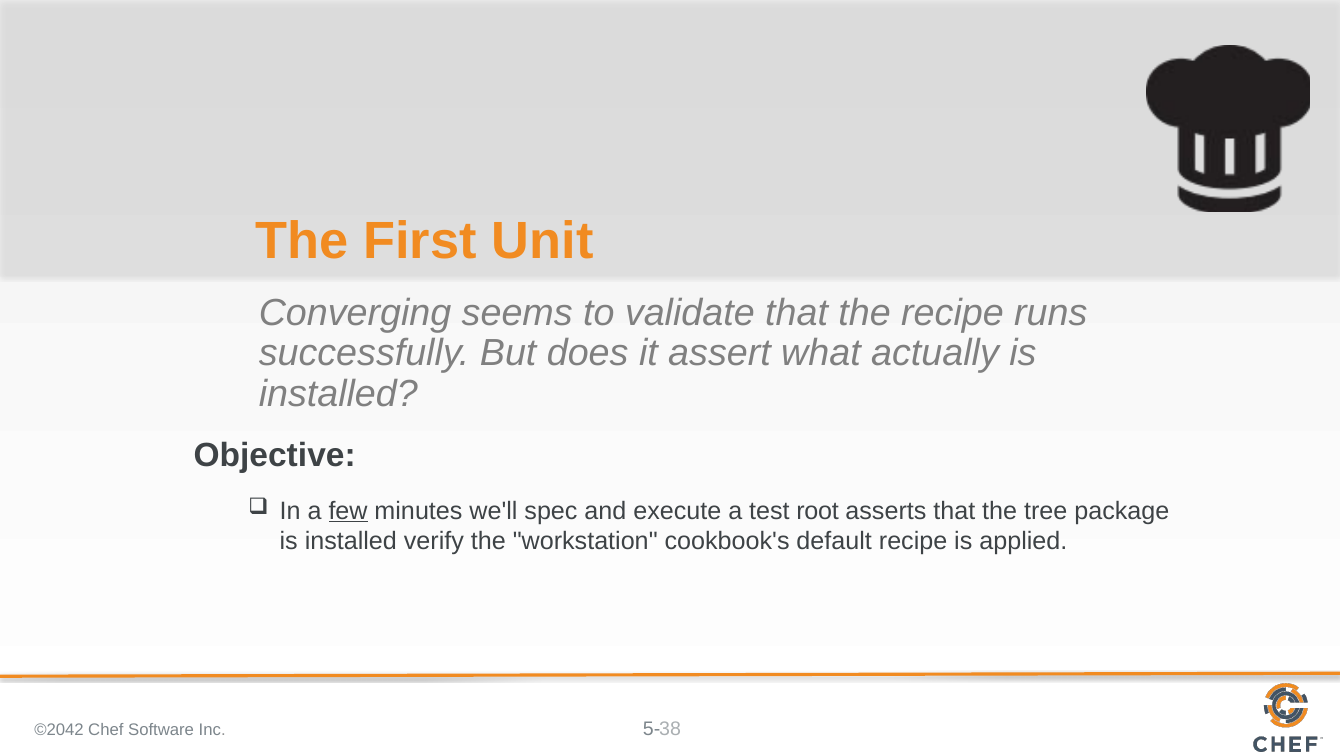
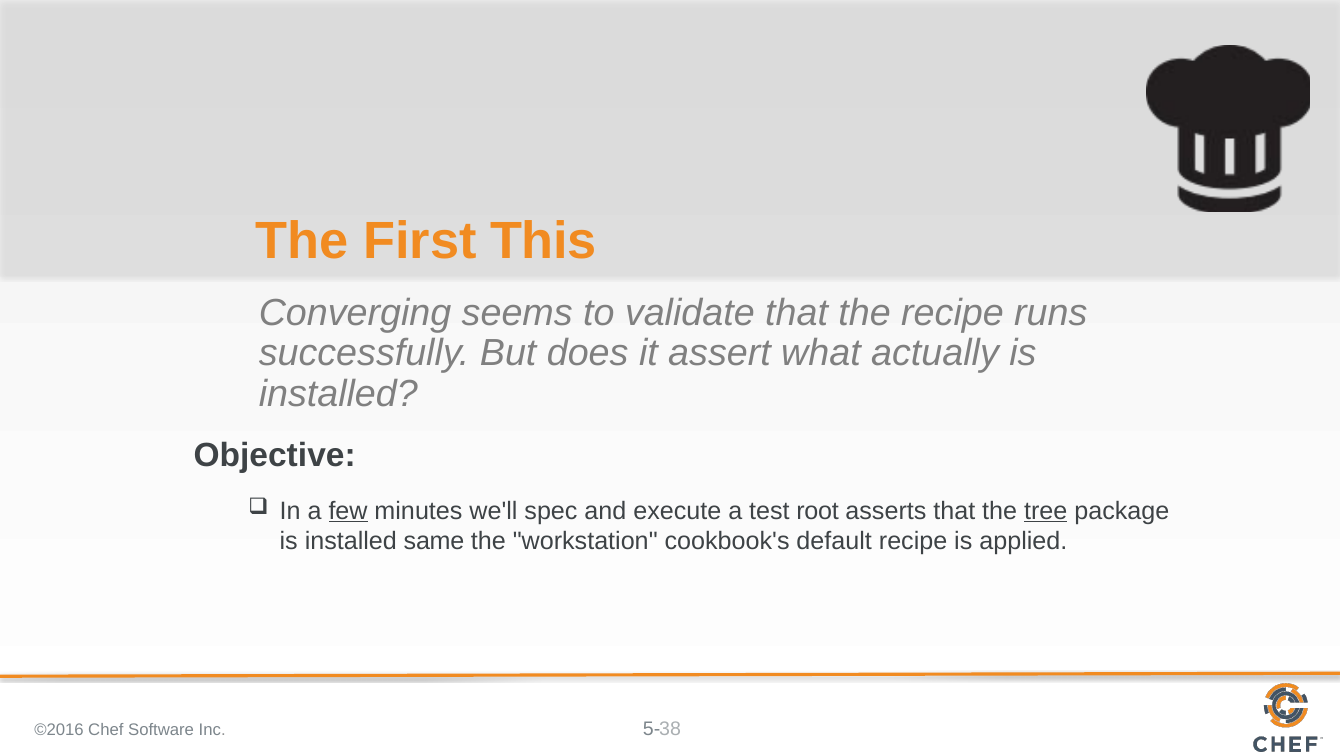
Unit: Unit -> This
tree underline: none -> present
verify: verify -> same
©2042: ©2042 -> ©2016
